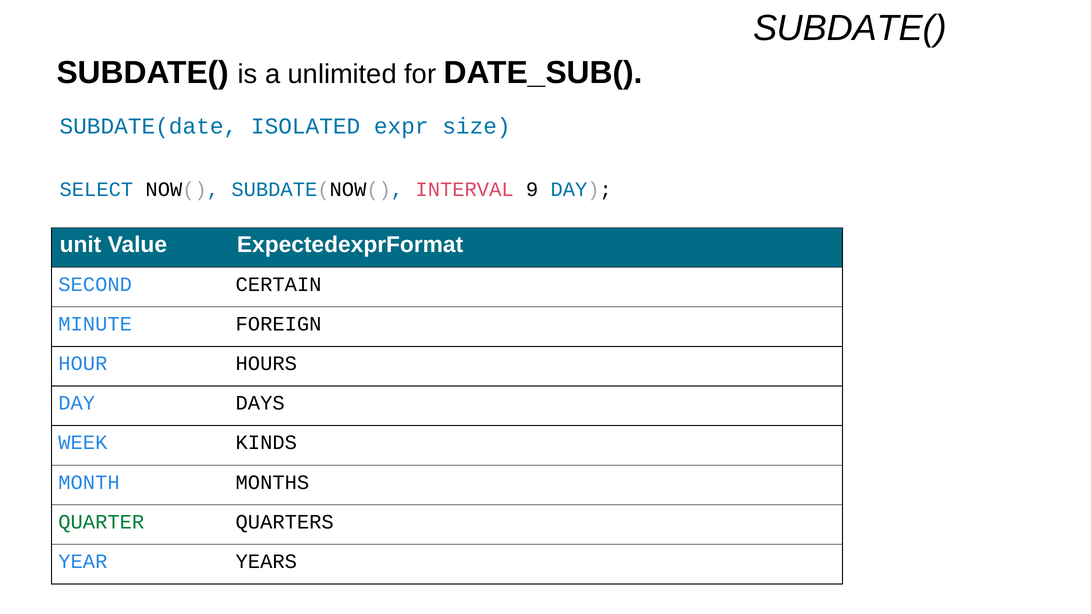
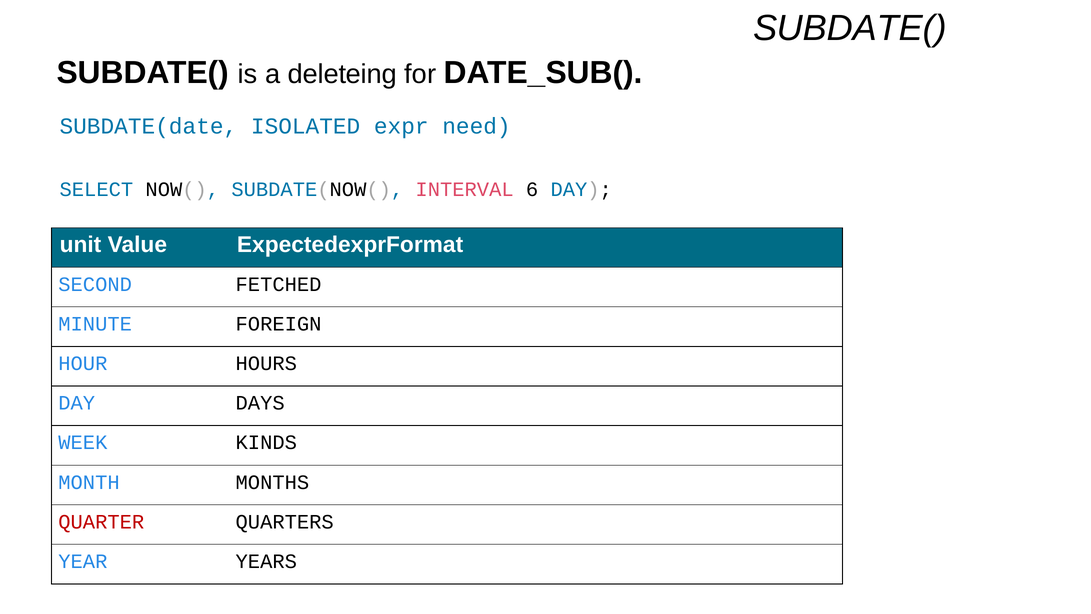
unlimited: unlimited -> deleteing
size: size -> need
9: 9 -> 6
CERTAIN: CERTAIN -> FETCHED
QUARTER colour: green -> red
